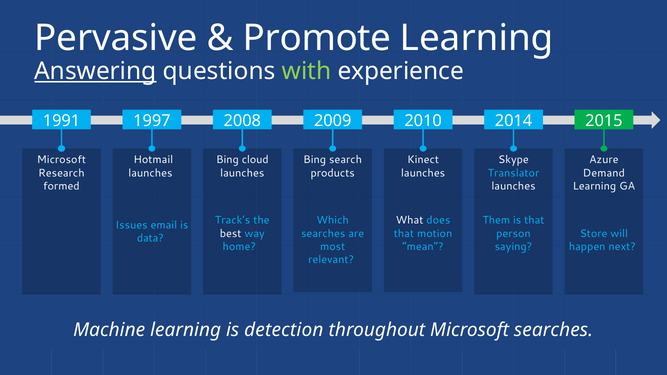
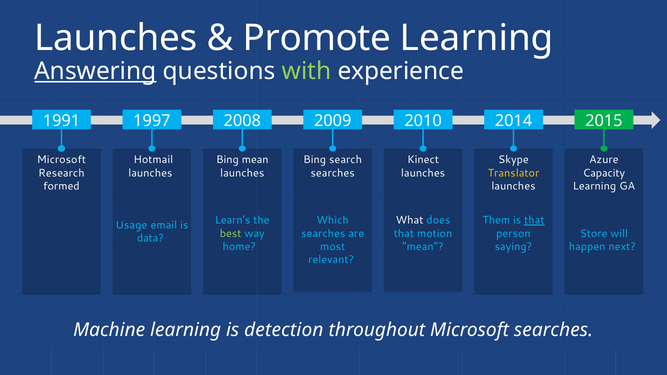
Pervasive at (116, 38): Pervasive -> Launches
Bing cloud: cloud -> mean
products at (333, 173): products -> searches
Translator colour: light blue -> yellow
Demand: Demand -> Capacity
Track’s: Track’s -> Learn’s
that at (534, 220) underline: none -> present
Issues: Issues -> Usage
best colour: white -> light green
